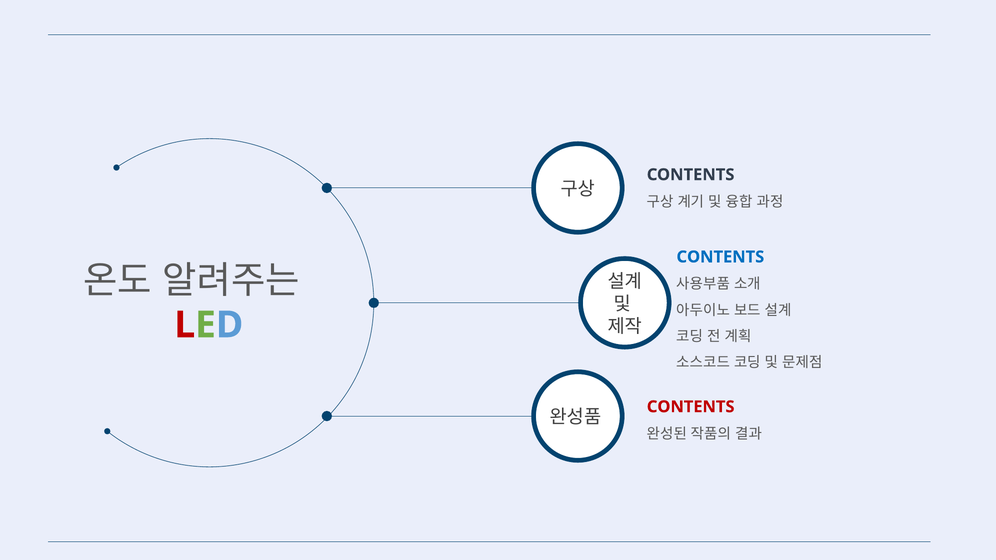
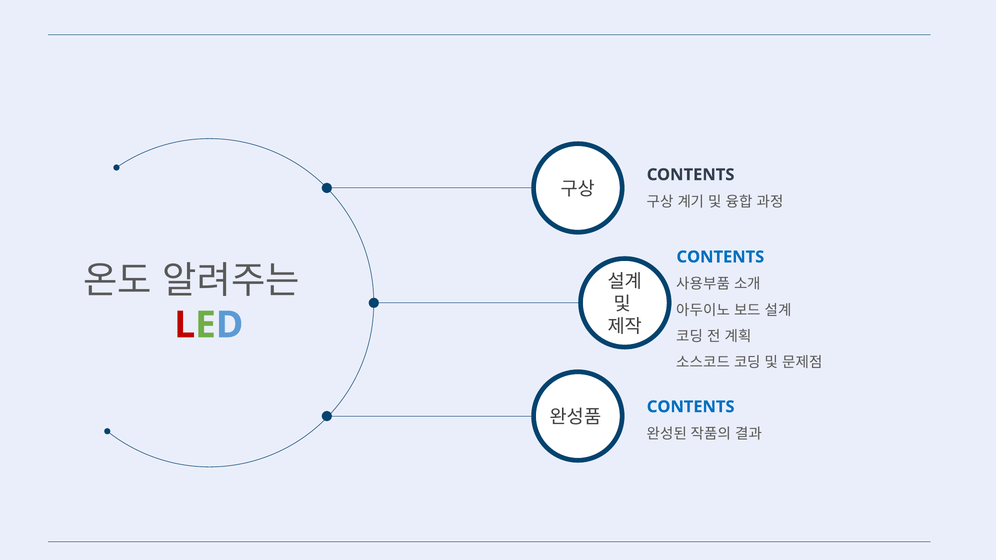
CONTENTS at (691, 407) colour: red -> blue
